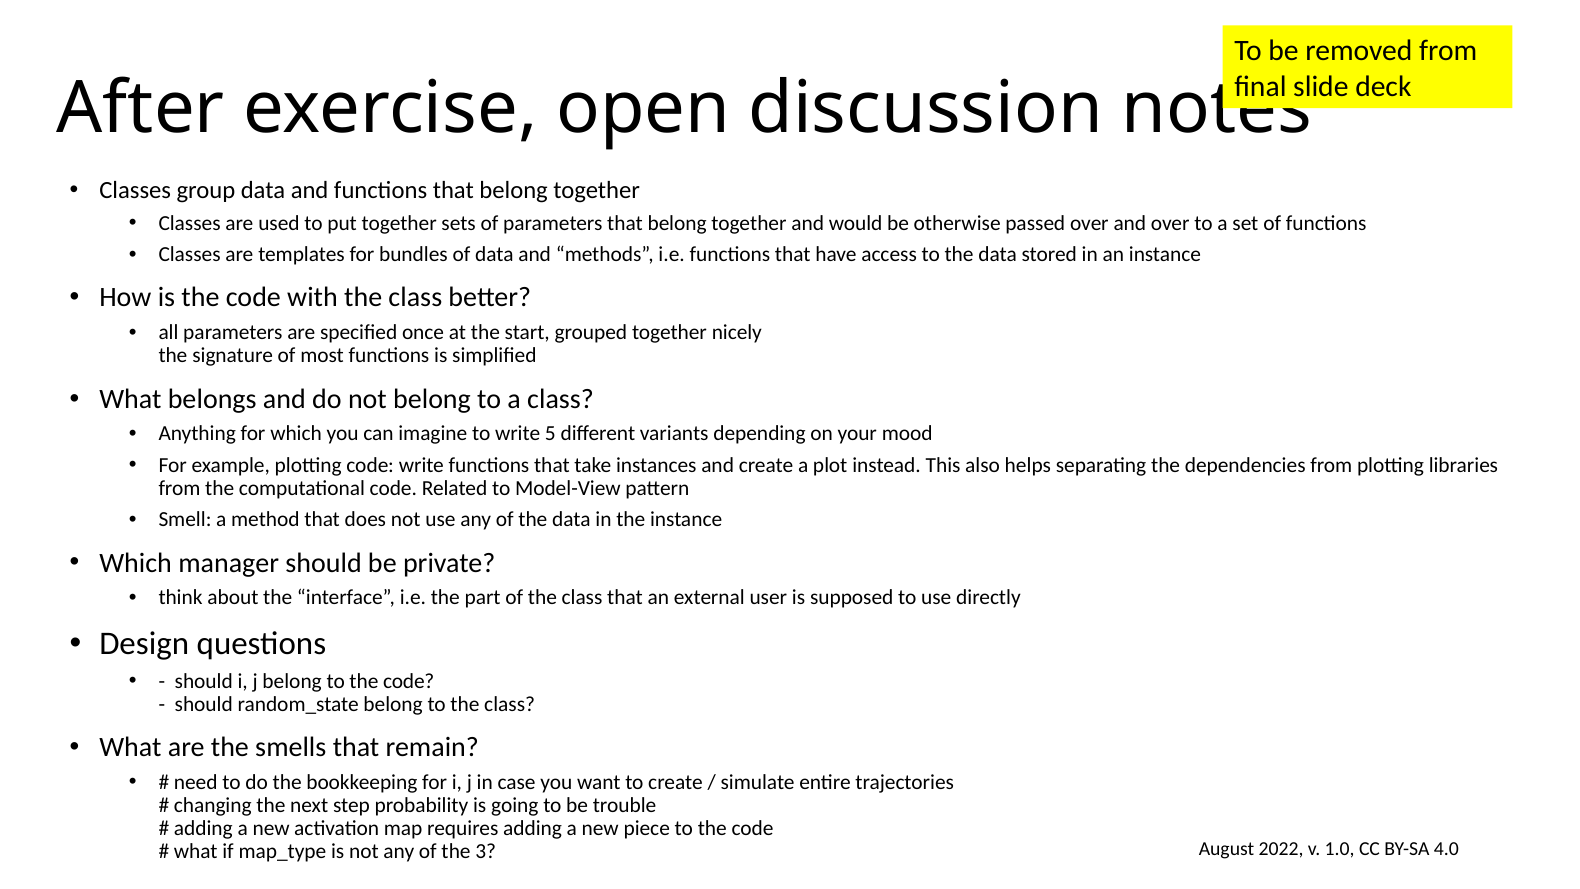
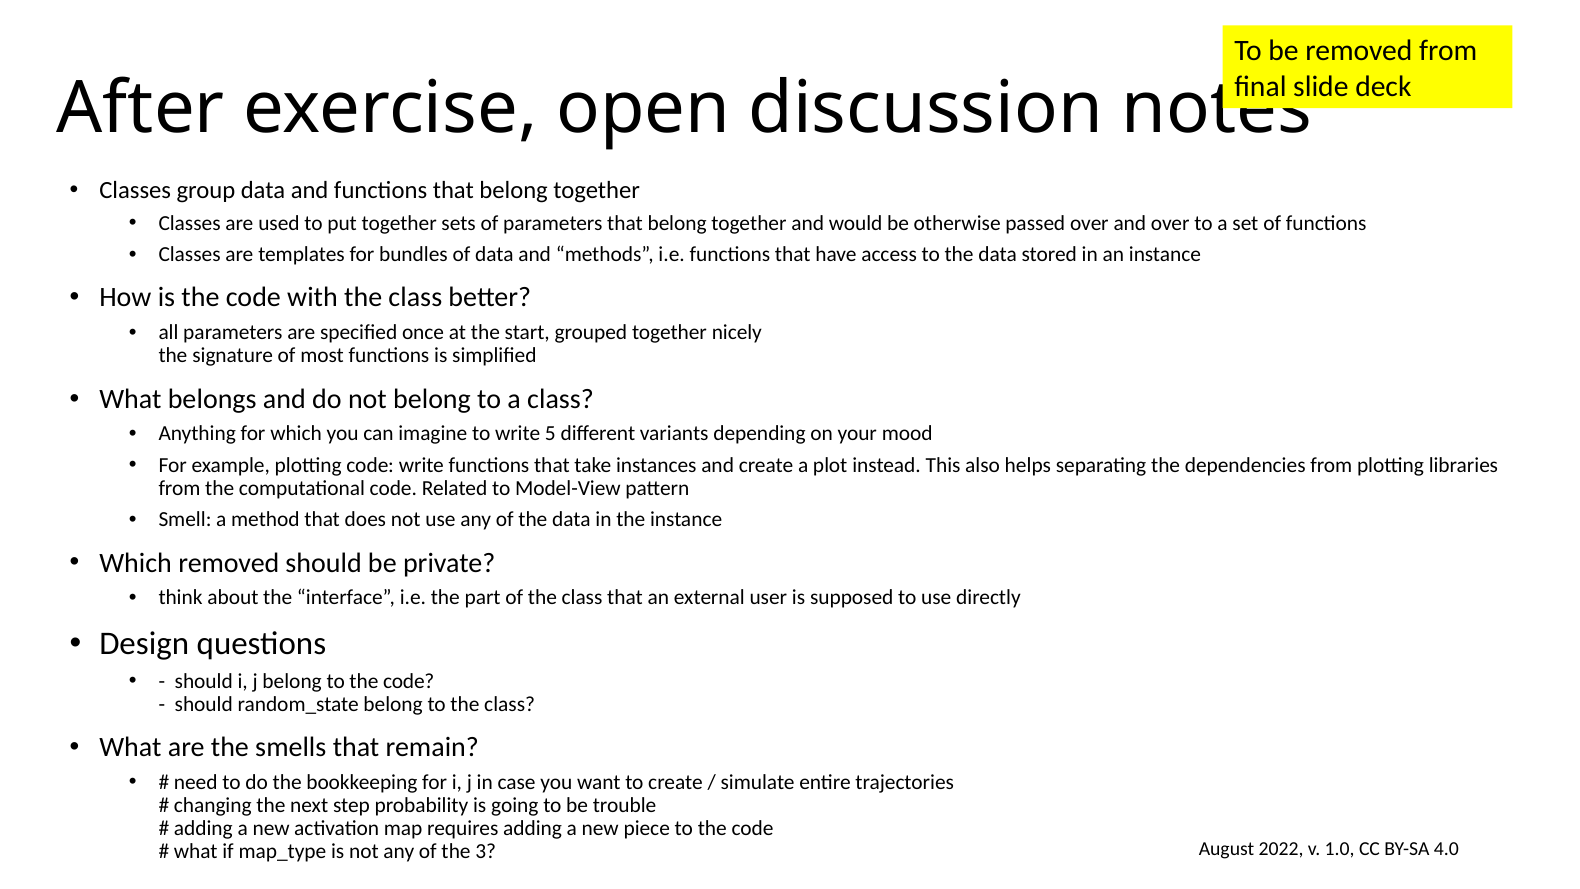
Which manager: manager -> removed
